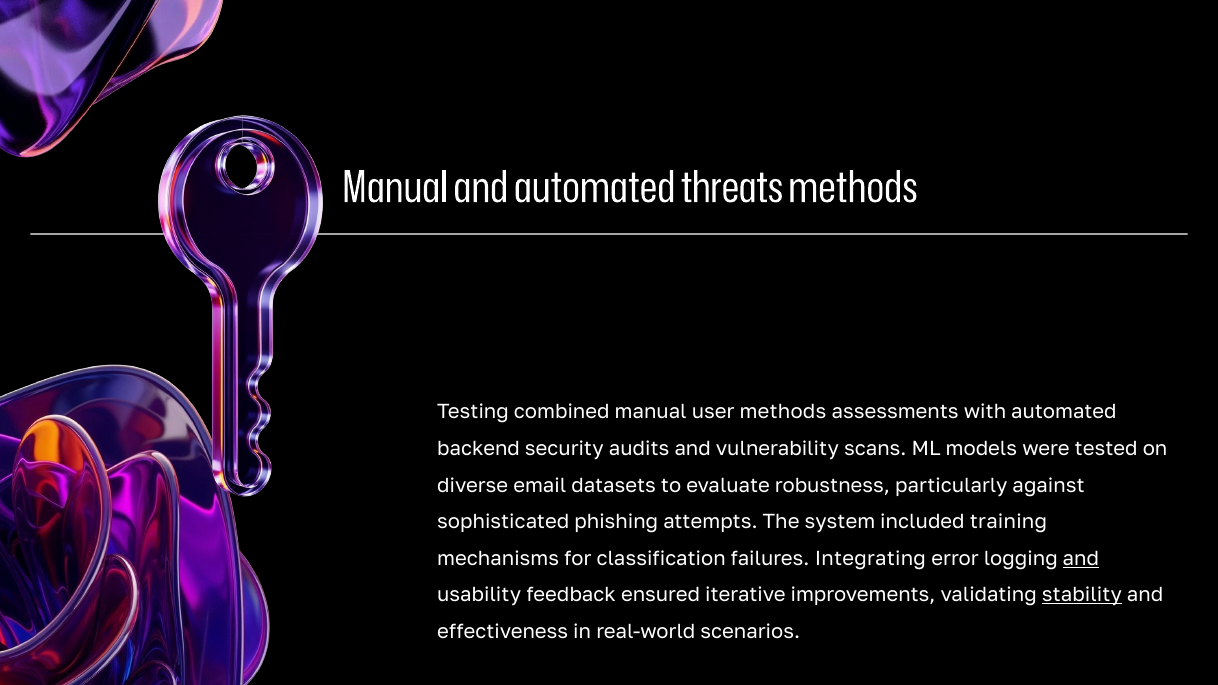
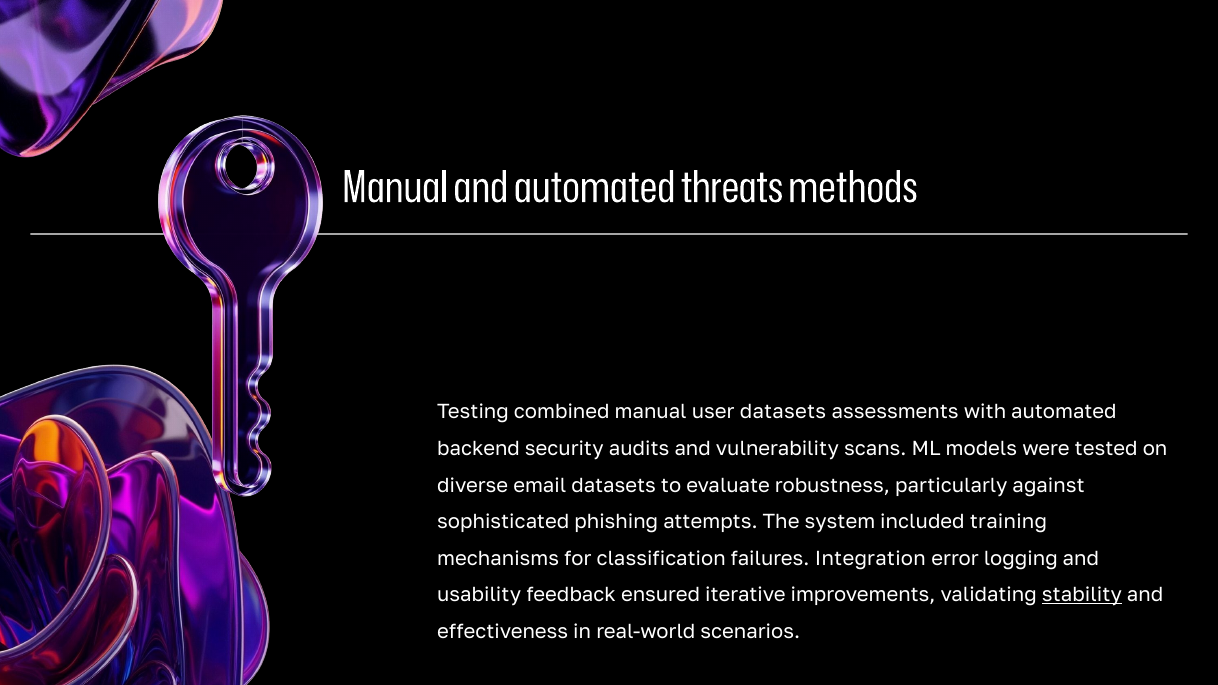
user methods: methods -> datasets
Integrating: Integrating -> Integration
and at (1081, 559) underline: present -> none
